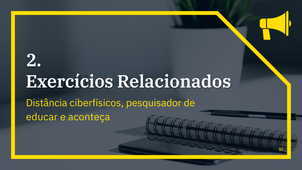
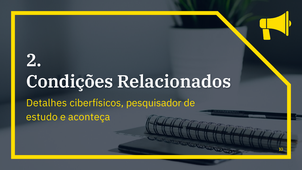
Exercícios: Exercícios -> Condições
Distância: Distância -> Detalhes
educar: educar -> estudo
